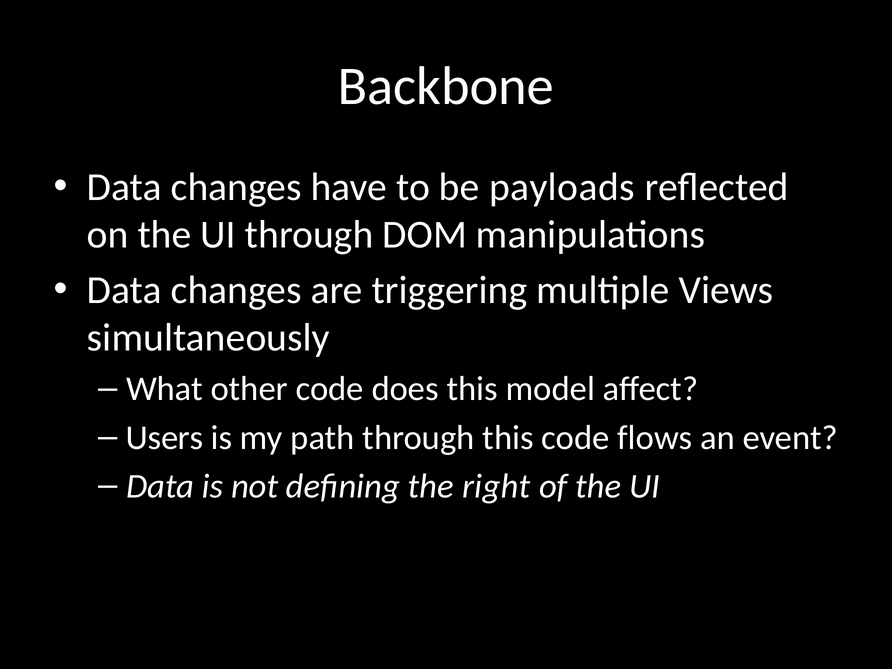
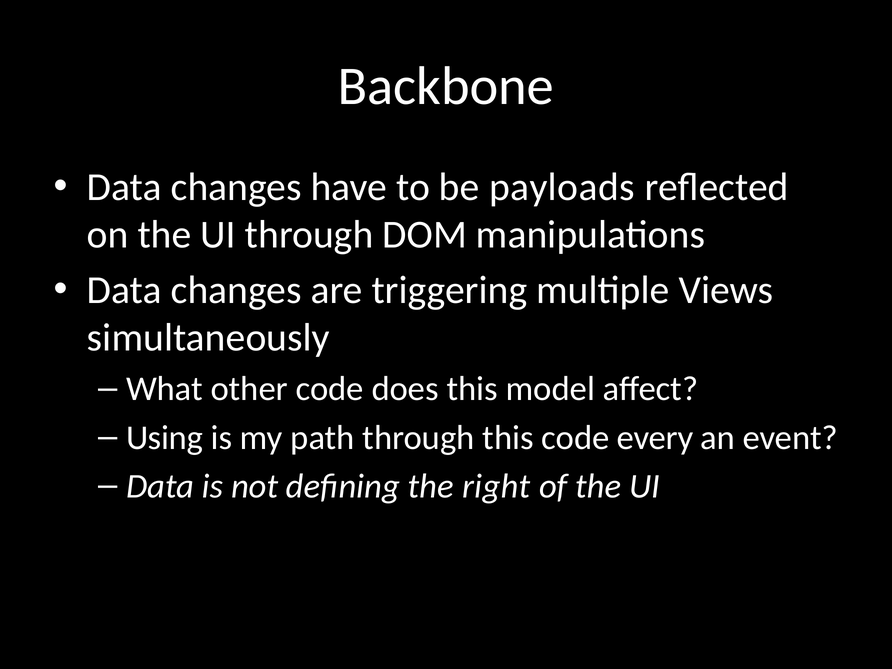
Users: Users -> Using
flows: flows -> every
